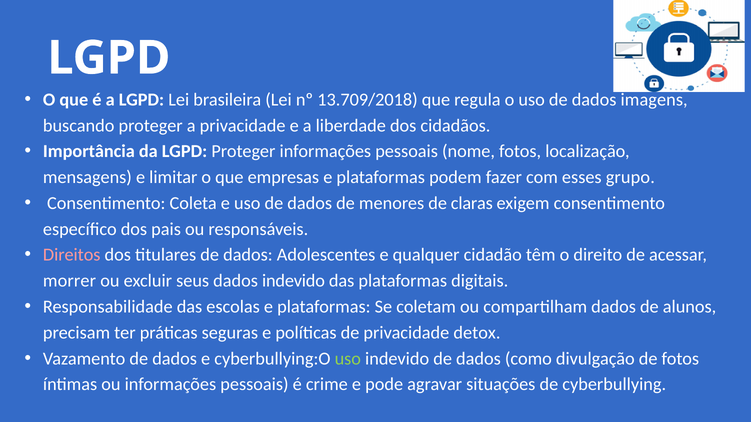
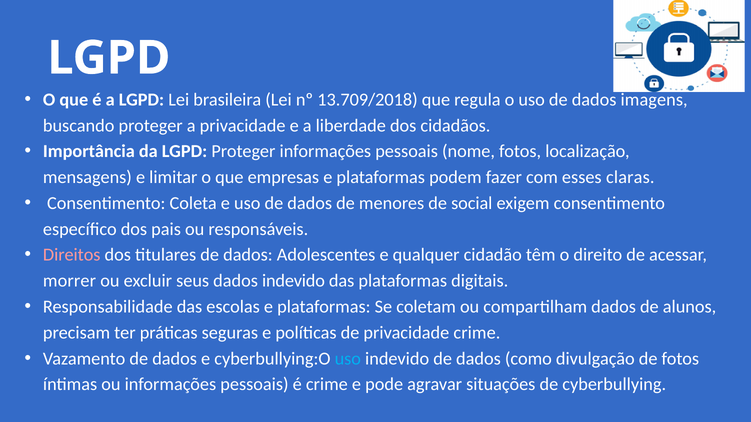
grupo: grupo -> claras
claras: claras -> social
privacidade detox: detox -> crime
uso at (348, 359) colour: light green -> light blue
